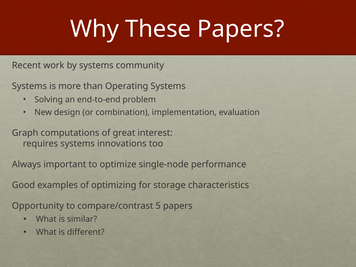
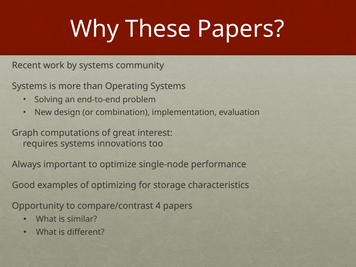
5: 5 -> 4
